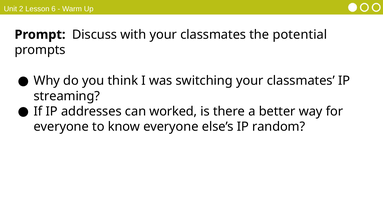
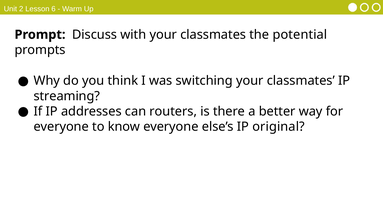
worked: worked -> routers
random: random -> original
